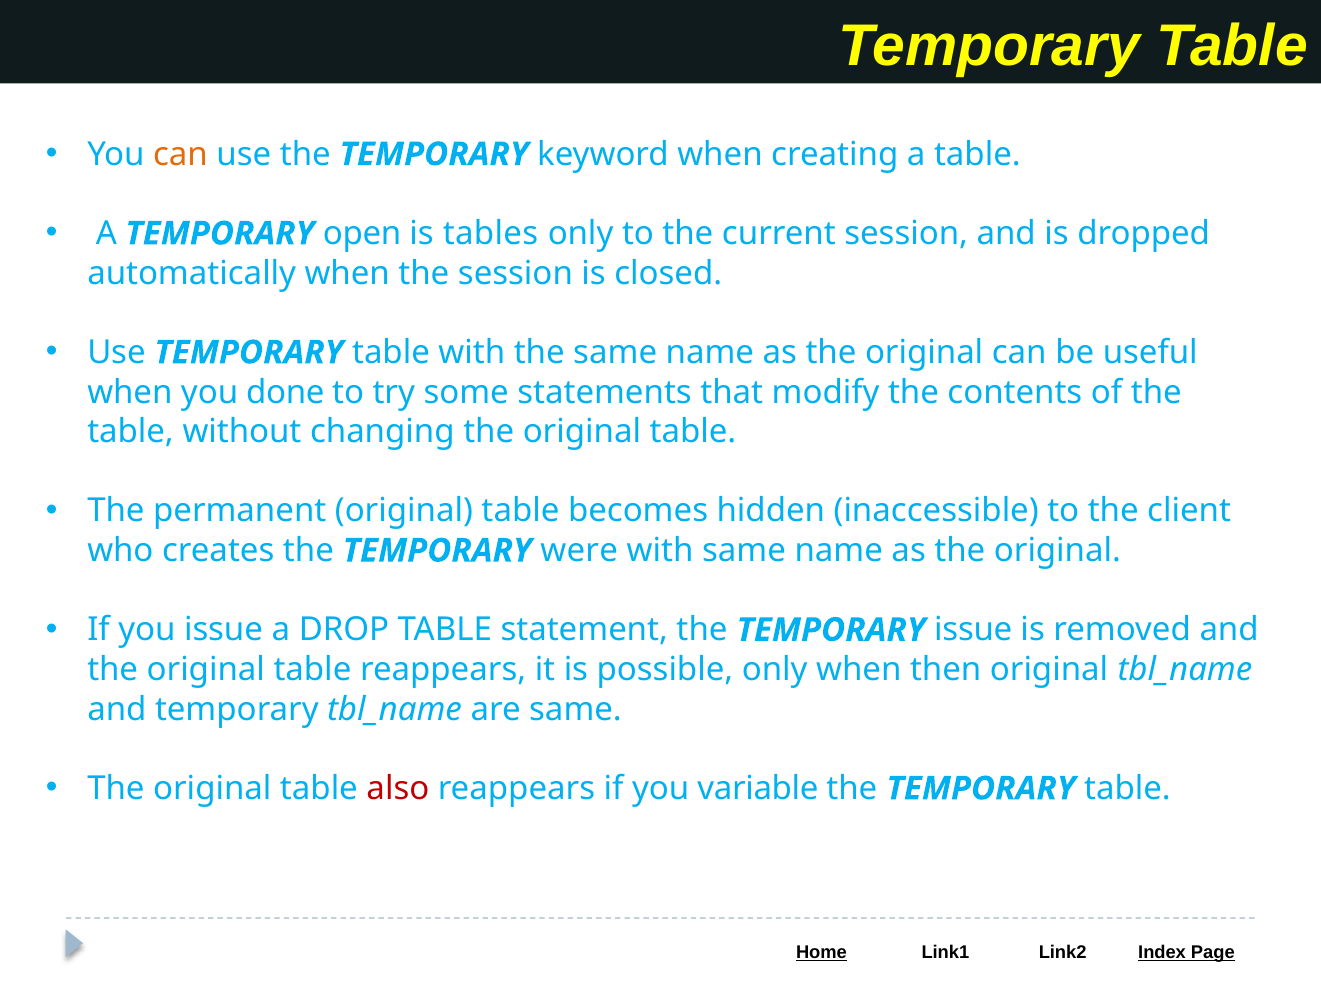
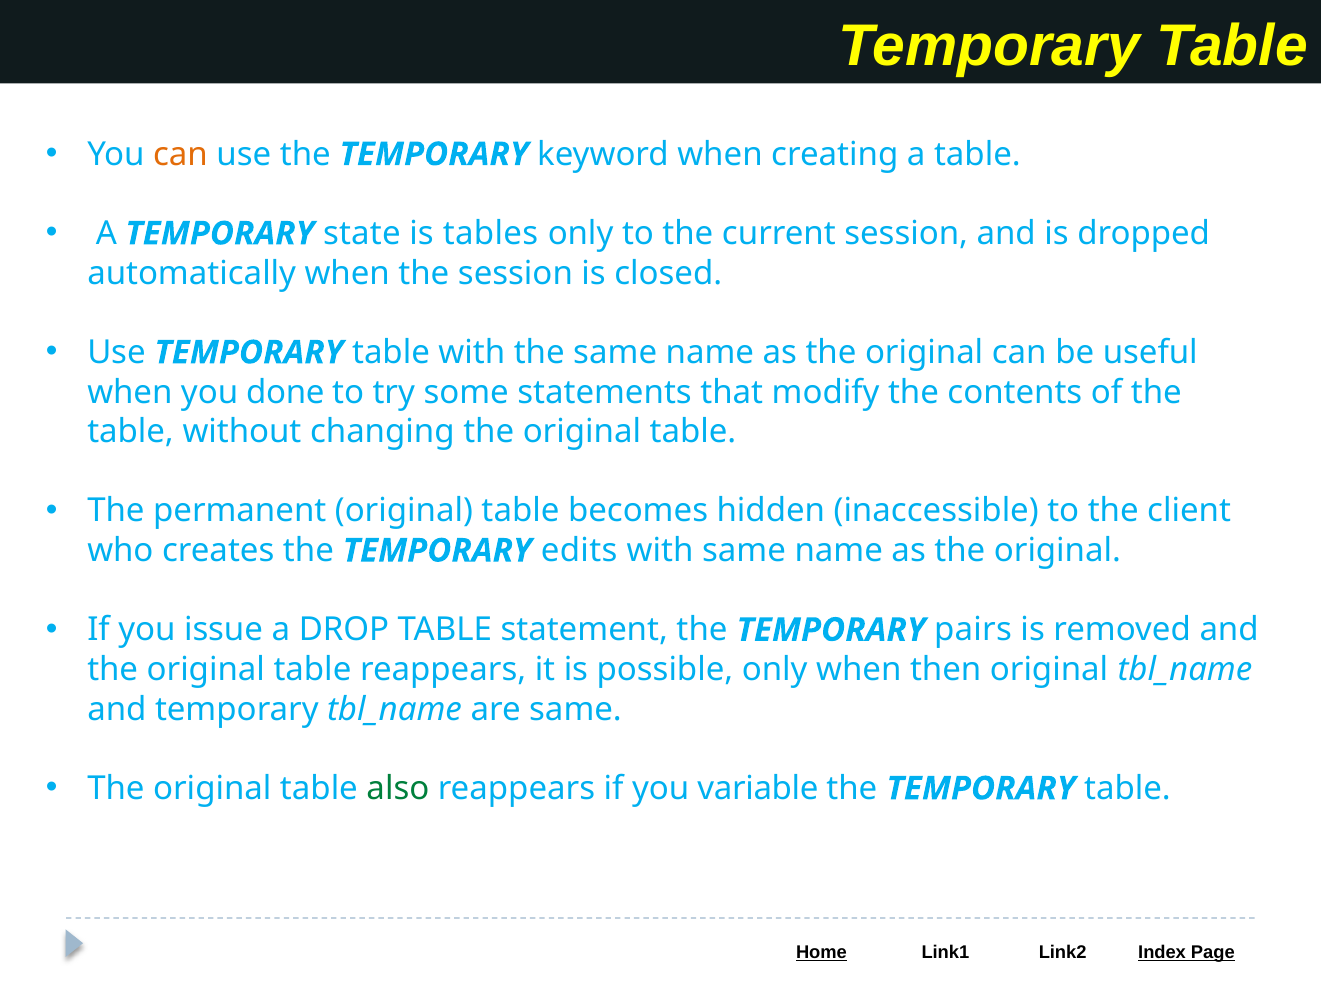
open: open -> state
were: were -> edits
TEMPORARY issue: issue -> pairs
also colour: red -> green
